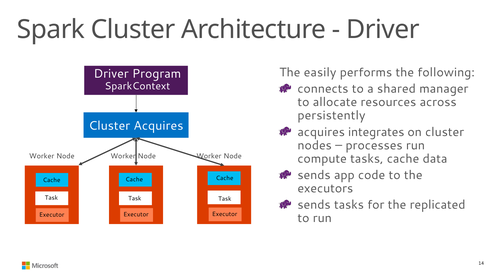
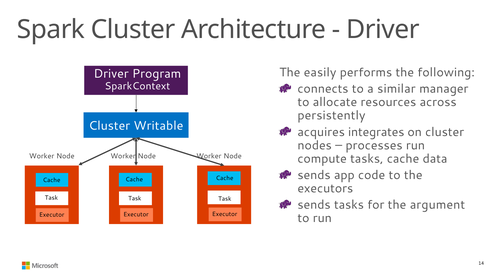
shared: shared -> similar
Cluster Acquires: Acquires -> Writable
replicated: replicated -> argument
